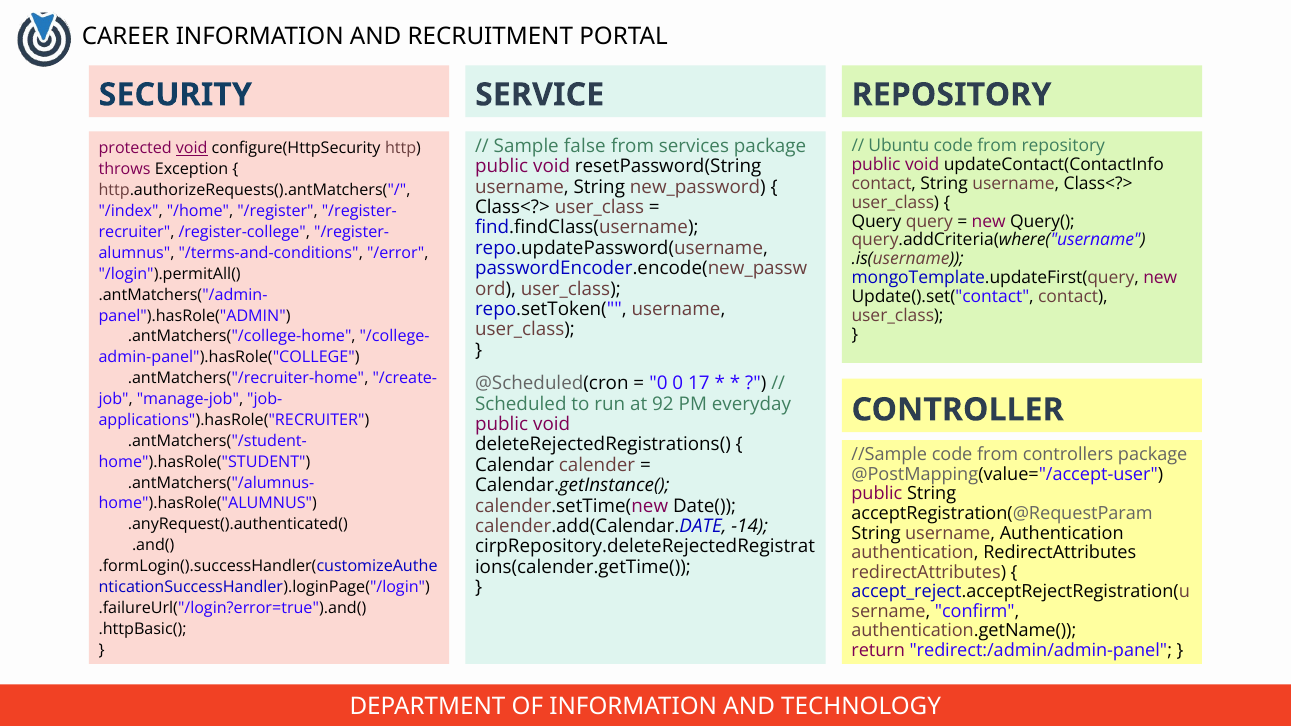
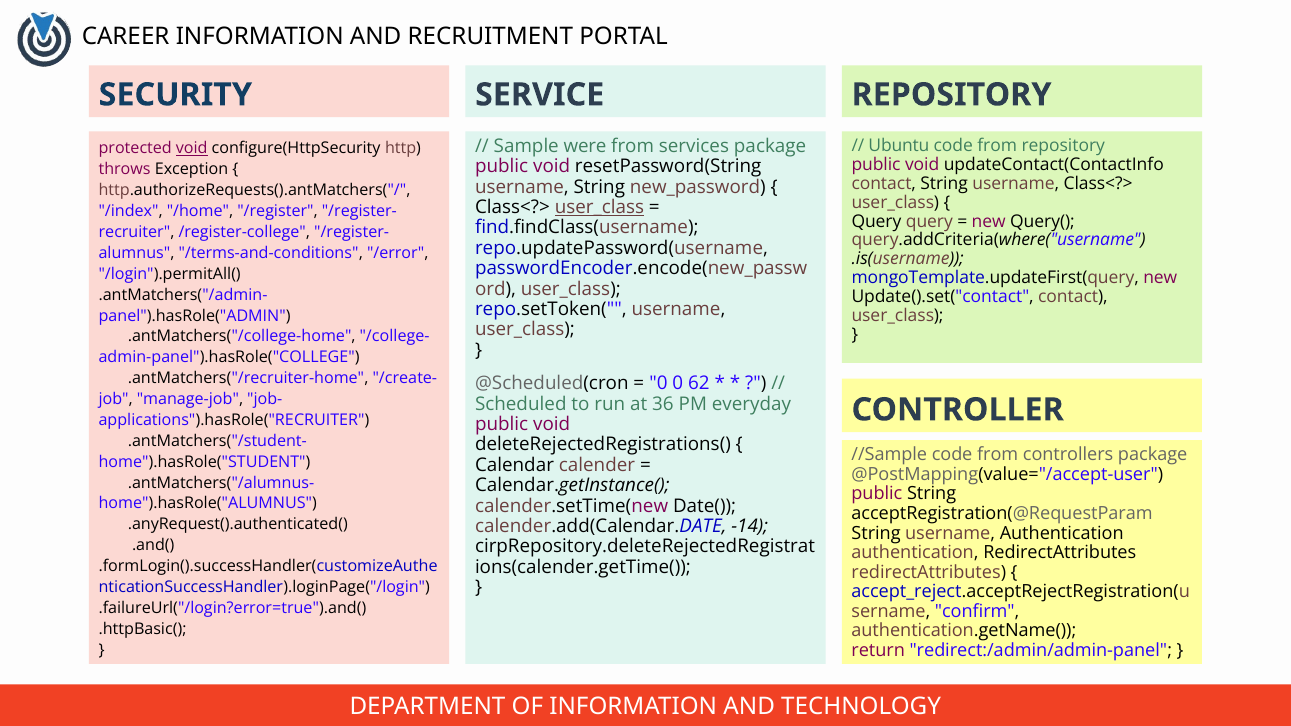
false: false -> were
user_class at (599, 207) underline: none -> present
17: 17 -> 62
92: 92 -> 36
